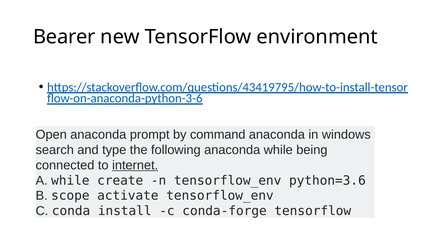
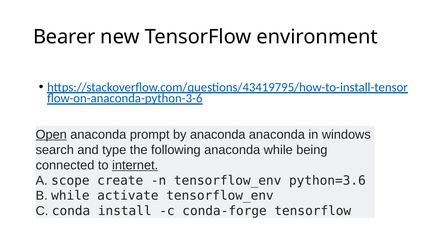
Open underline: none -> present
by command: command -> anaconda
A while: while -> scope
B scope: scope -> while
